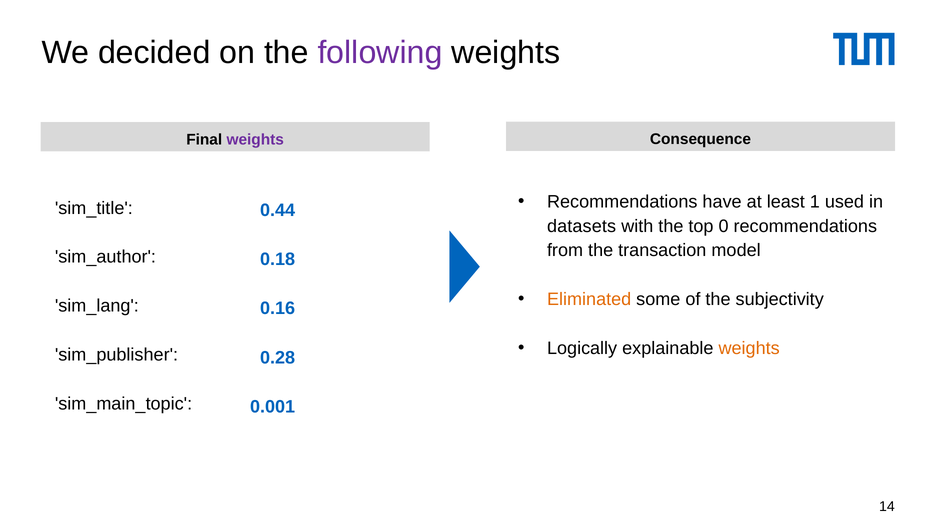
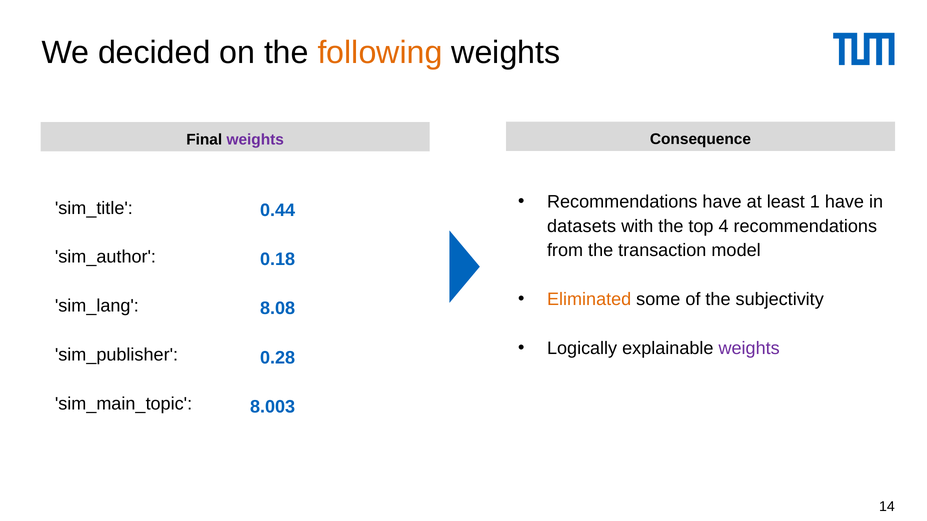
following colour: purple -> orange
1 used: used -> have
0: 0 -> 4
0.16: 0.16 -> 8.08
weights at (749, 349) colour: orange -> purple
0.001: 0.001 -> 8.003
